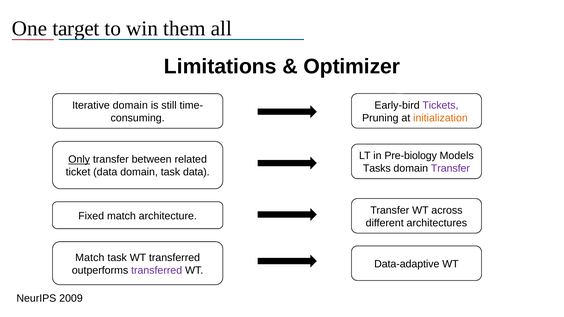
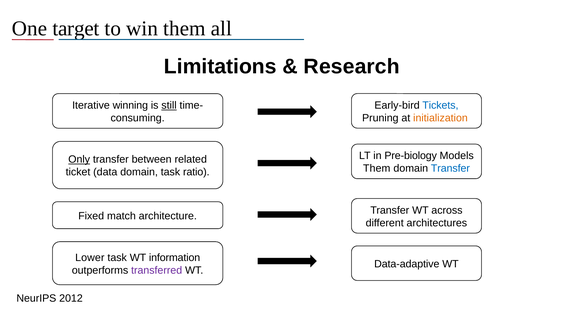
Optimizer: Optimizer -> Research
Tickets colour: purple -> blue
Iterative domain: domain -> winning
still underline: none -> present
Tasks at (377, 169): Tasks -> Them
Transfer at (450, 169) colour: purple -> blue
task data: data -> ratio
Match at (90, 258): Match -> Lower
WT transferred: transferred -> information
2009: 2009 -> 2012
